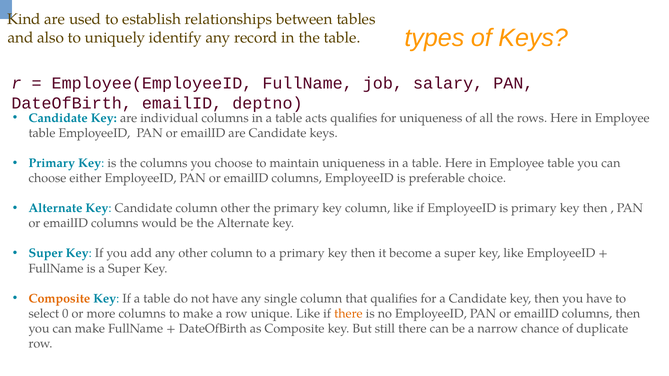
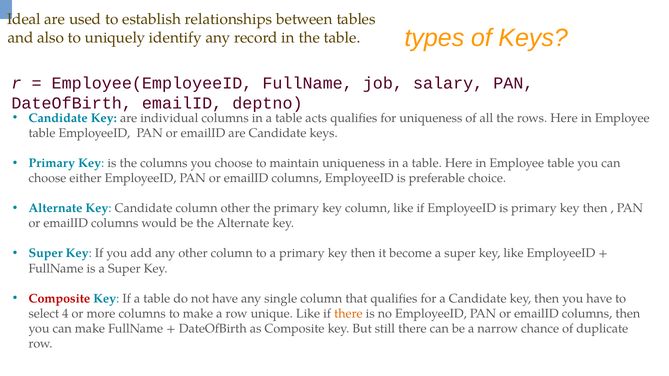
Kind: Kind -> Ideal
Composite at (59, 299) colour: orange -> red
0: 0 -> 4
